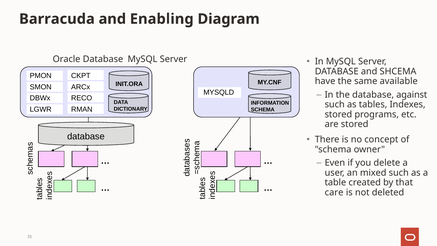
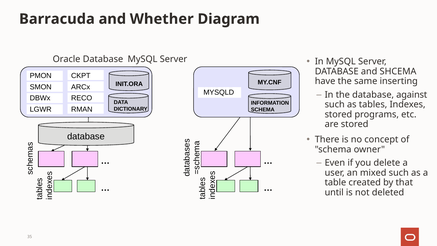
Enabling: Enabling -> Whether
available: available -> inserting
care: care -> until
